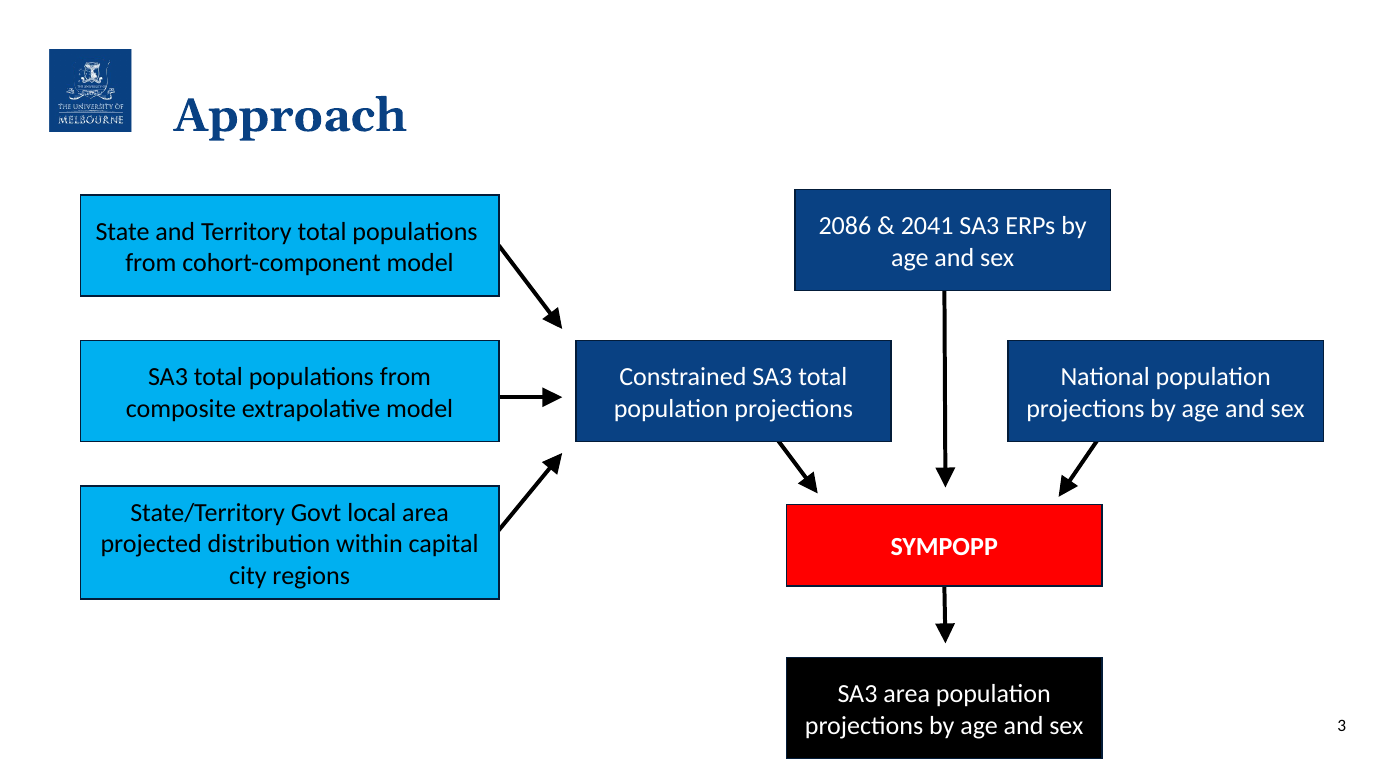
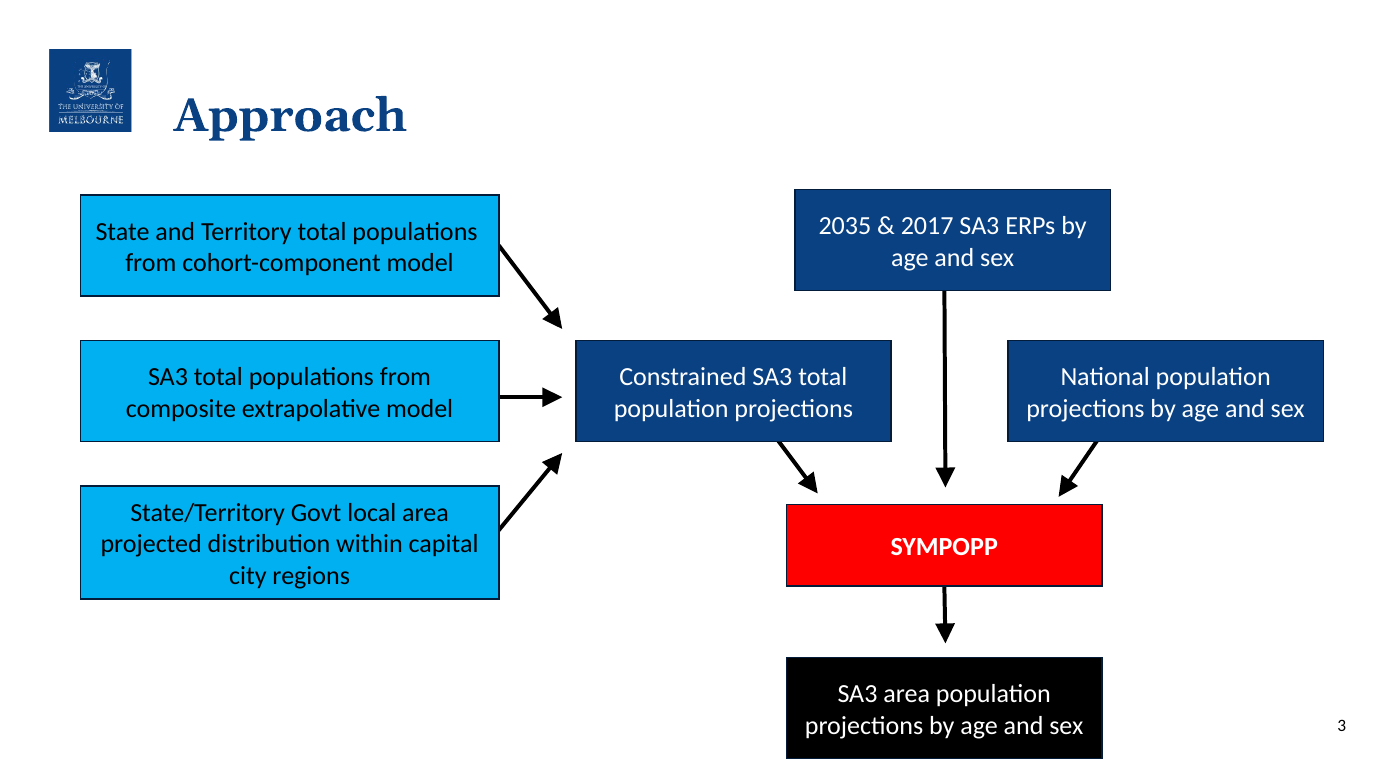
2086: 2086 -> 2035
2041: 2041 -> 2017
